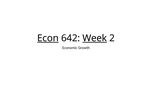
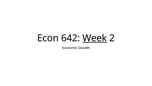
Econ underline: present -> none
